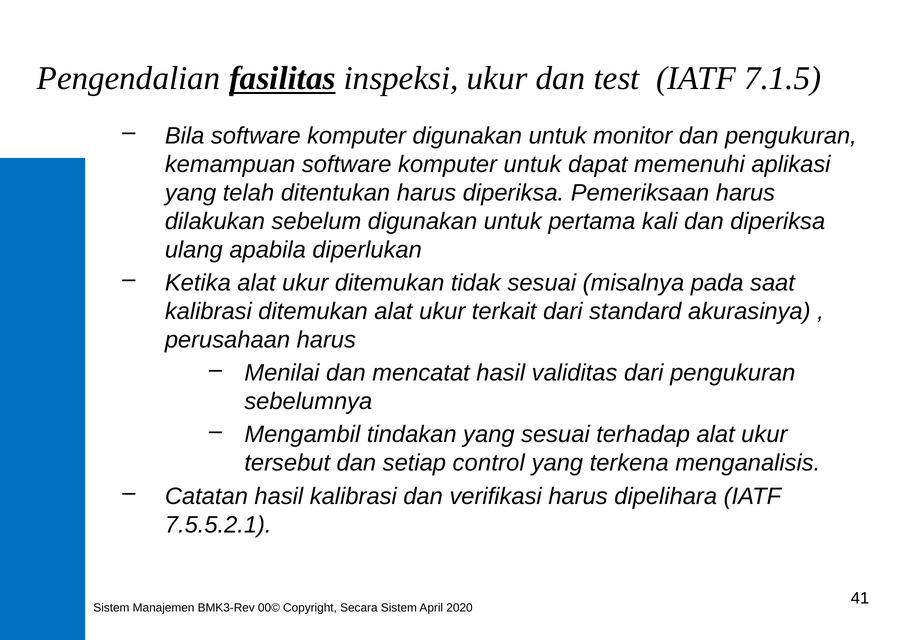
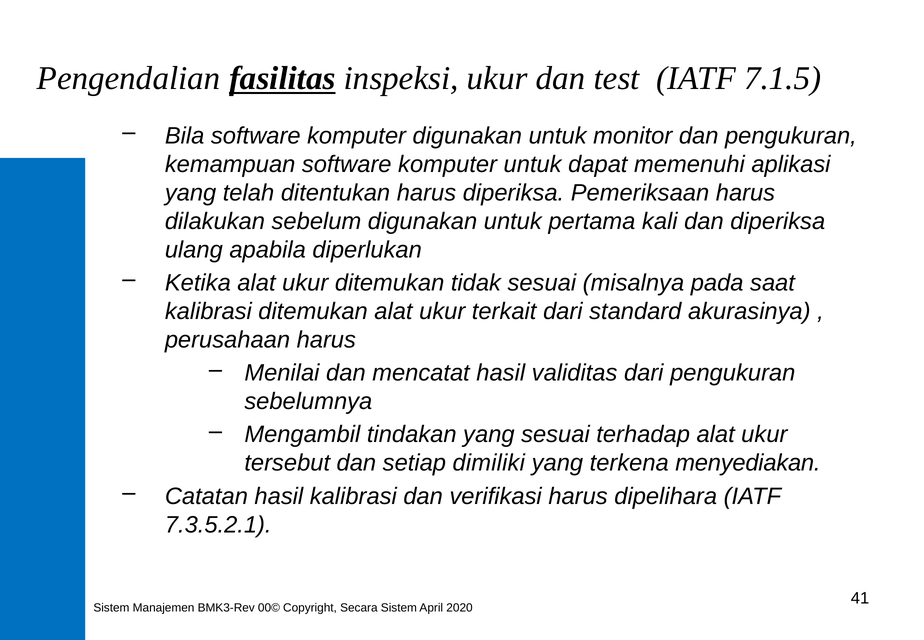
control: control -> dimiliki
menganalisis: menganalisis -> menyediakan
7.5.5.2.1: 7.5.5.2.1 -> 7.3.5.2.1
